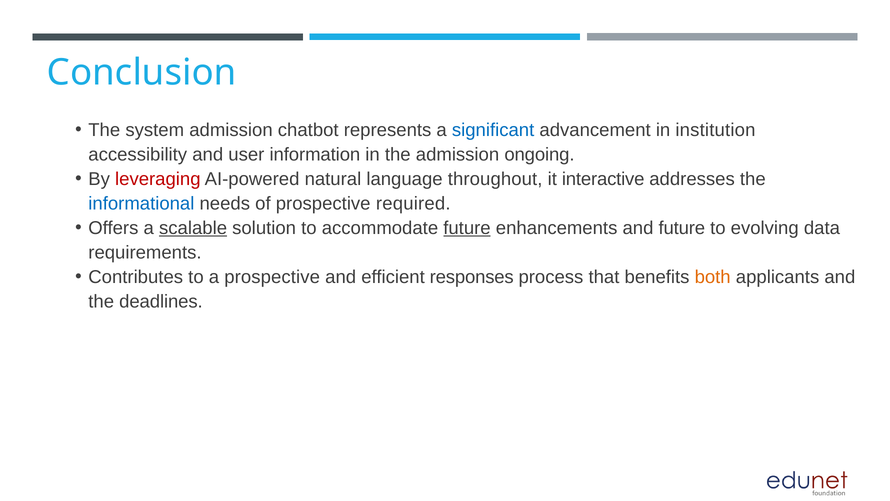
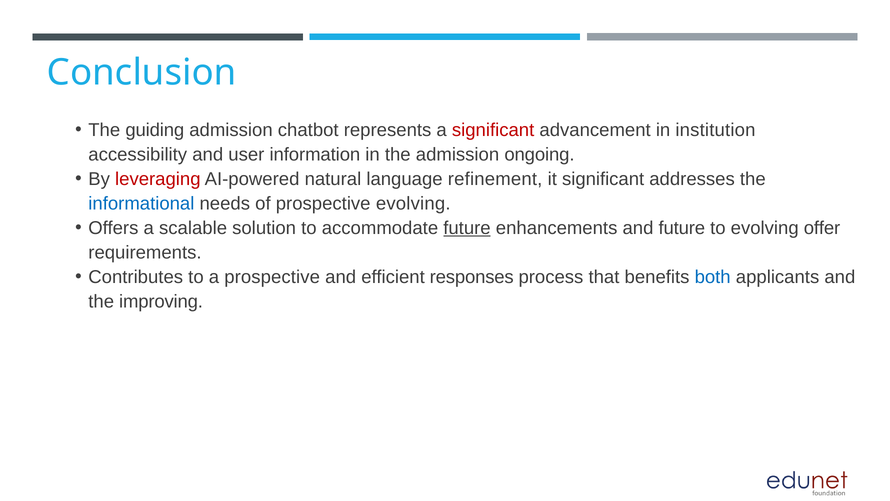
system: system -> guiding
significant at (493, 130) colour: blue -> red
throughout: throughout -> refinement
it interactive: interactive -> significant
prospective required: required -> evolving
scalable underline: present -> none
data: data -> offer
both colour: orange -> blue
deadlines: deadlines -> improving
